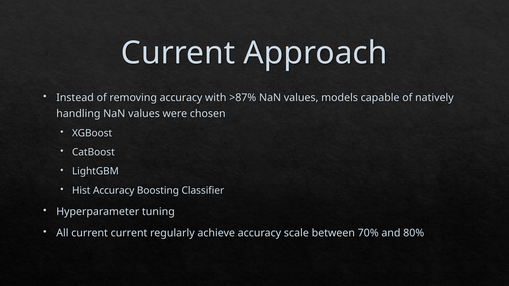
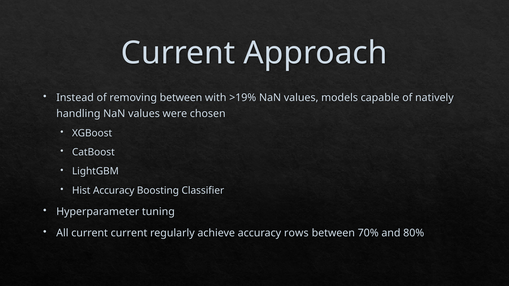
removing accuracy: accuracy -> between
>87%: >87% -> >19%
scale: scale -> rows
